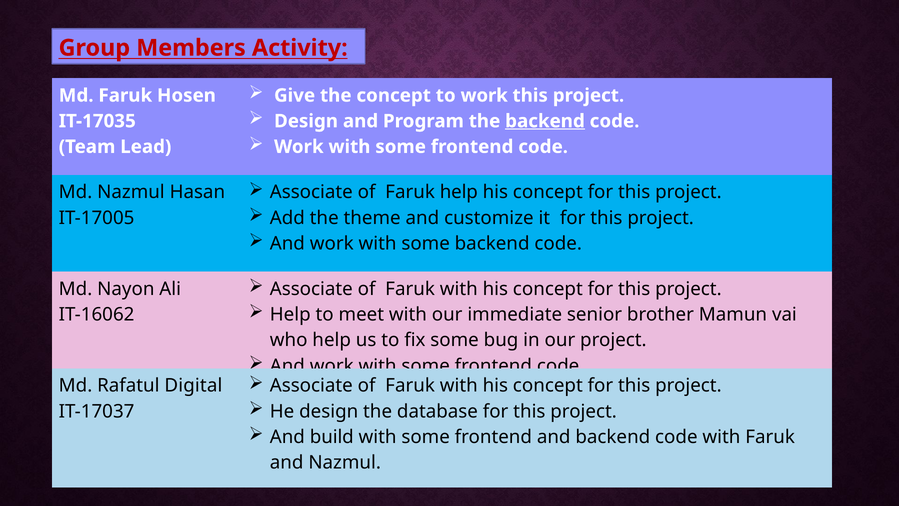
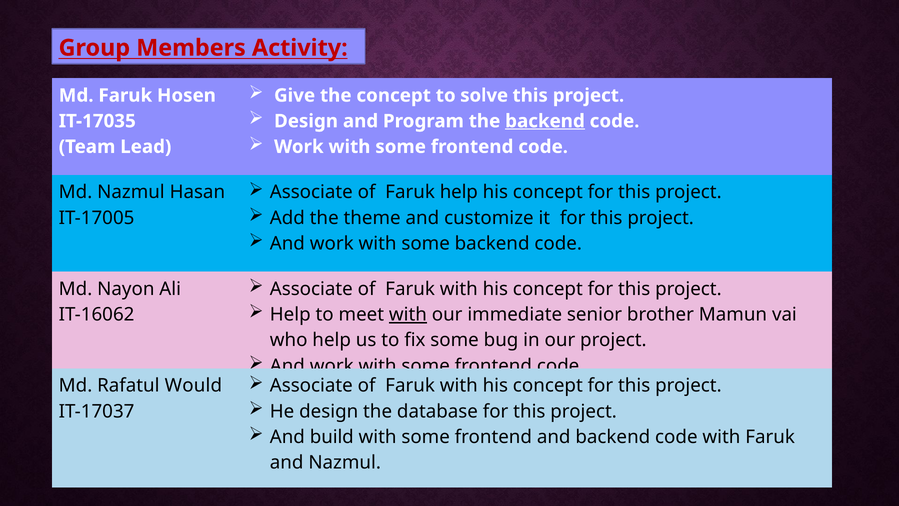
to work: work -> solve
with at (408, 314) underline: none -> present
Digital: Digital -> Would
